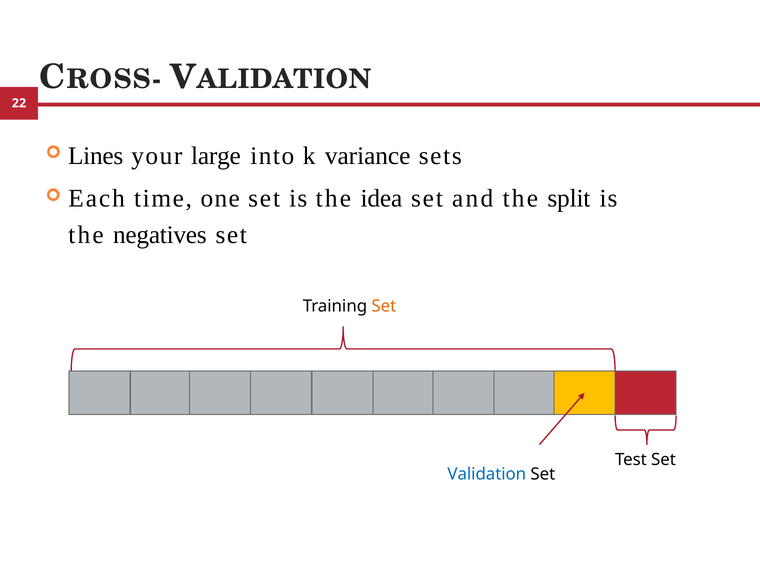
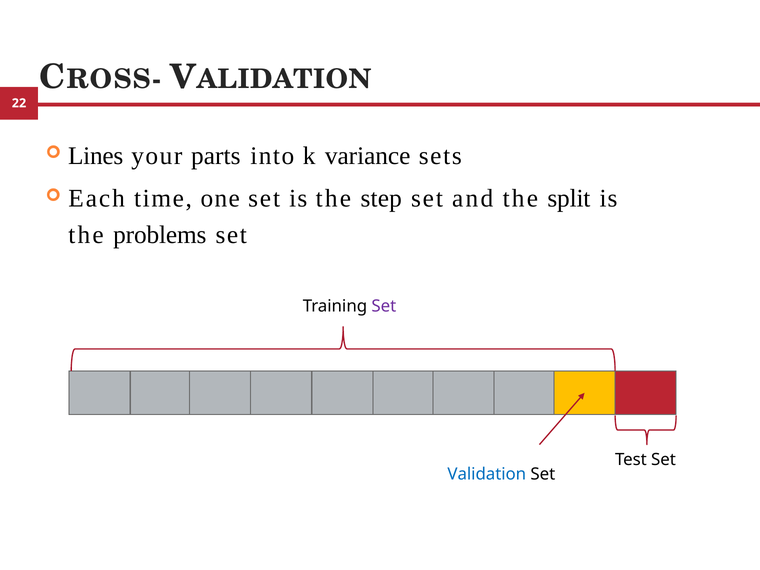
large: large -> parts
idea: idea -> step
negatives: negatives -> problems
Set at (384, 306) colour: orange -> purple
